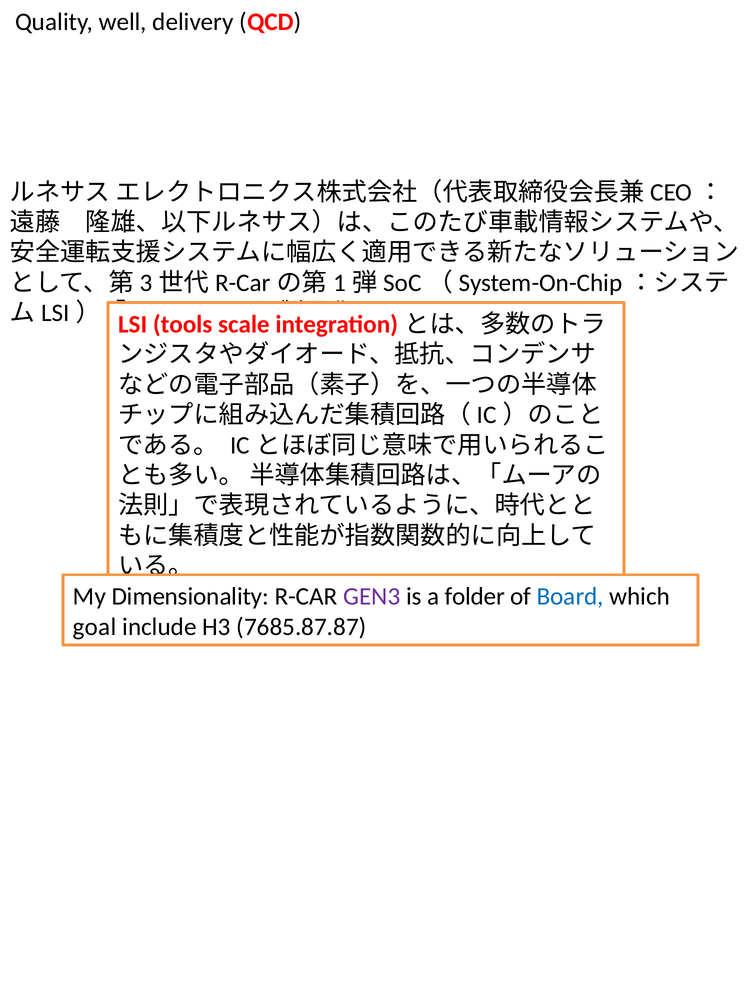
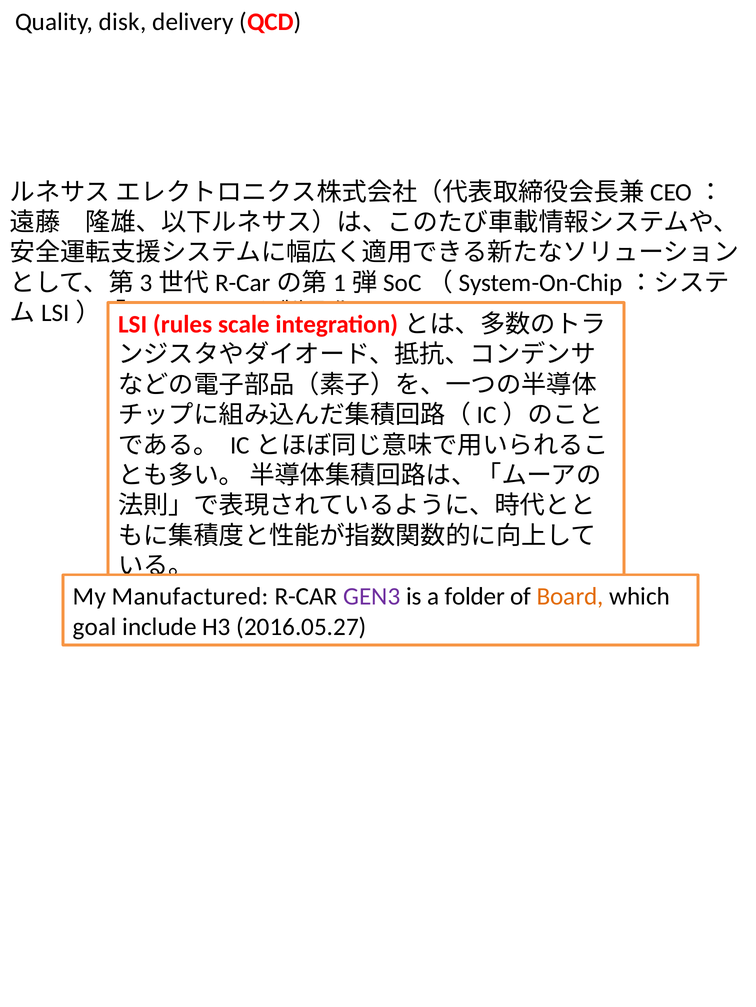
well: well -> disk
tools: tools -> rules
Dimensionality: Dimensionality -> Manufactured
Board colour: blue -> orange
7685.87.87: 7685.87.87 -> 2016.05.27
